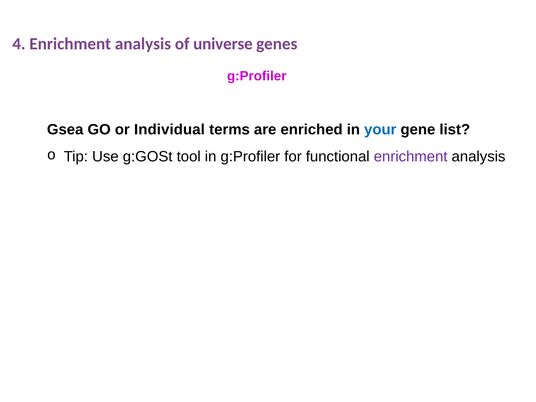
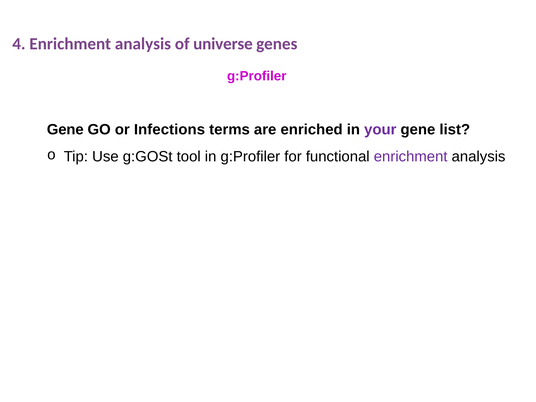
Gsea at (65, 130): Gsea -> Gene
Individual: Individual -> Infections
your colour: blue -> purple
